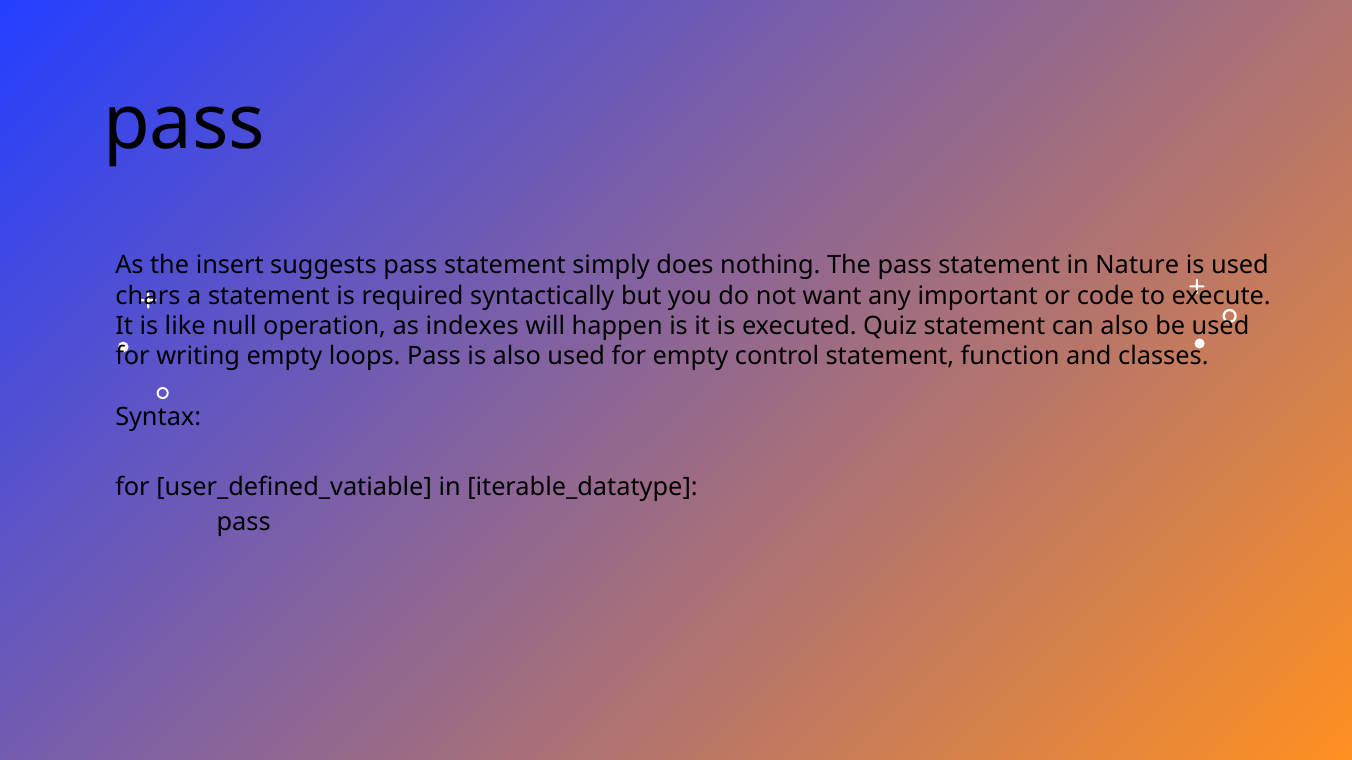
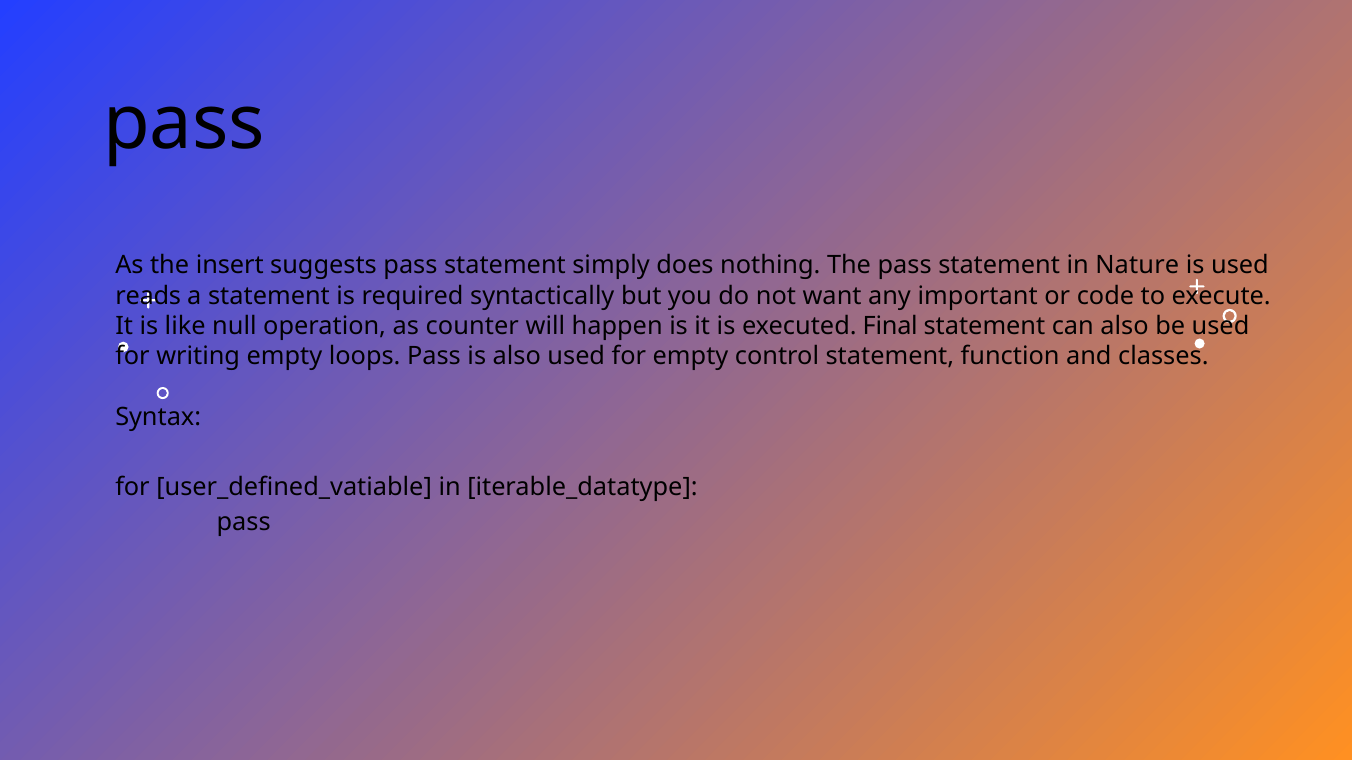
chars: chars -> reads
indexes: indexes -> counter
Quiz: Quiz -> Final
